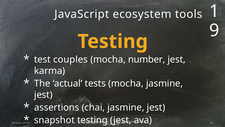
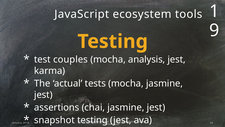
number: number -> analysis
